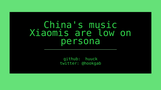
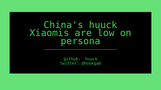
China's music: music -> huuck
